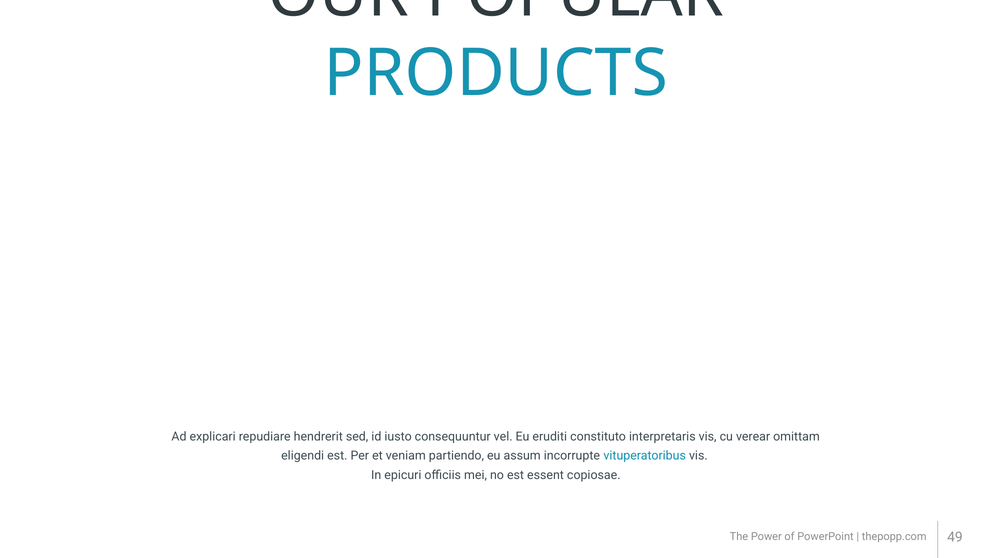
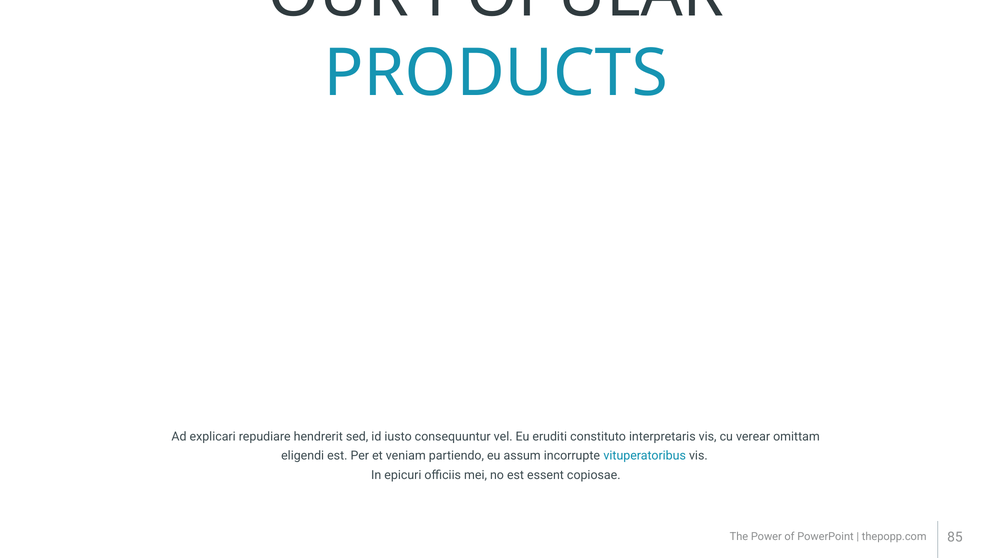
49: 49 -> 85
